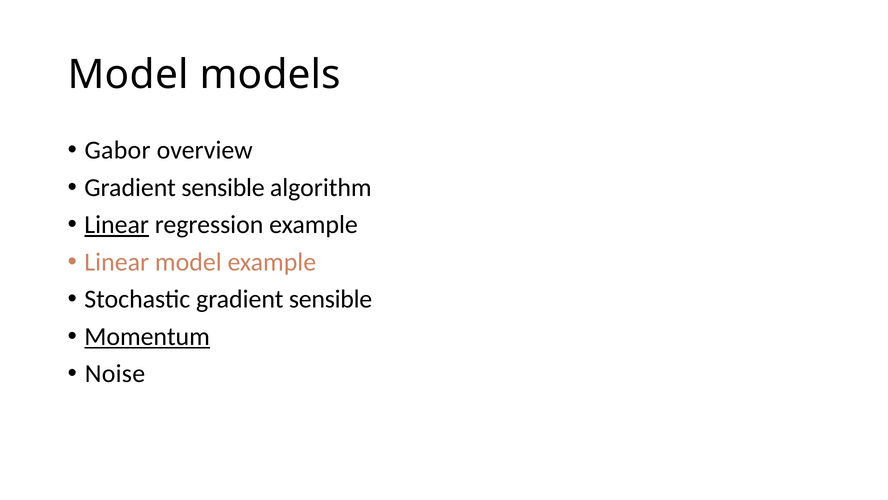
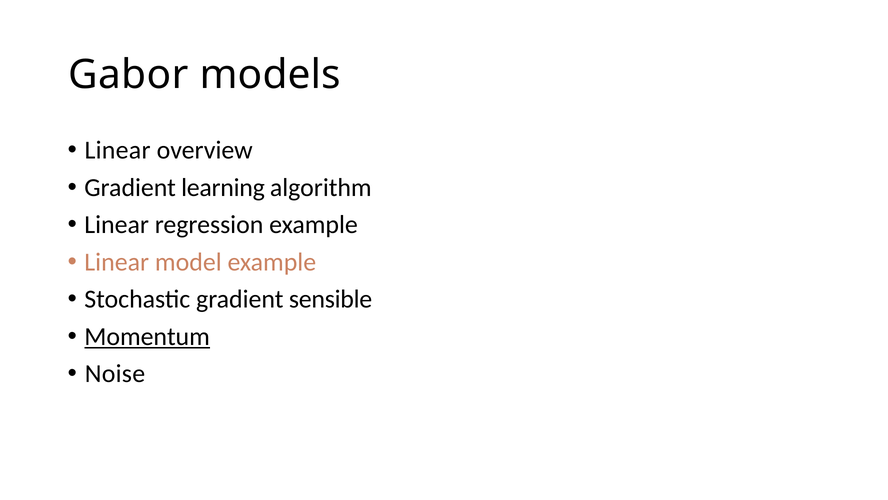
Model at (128, 75): Model -> Gabor
Gabor at (118, 150): Gabor -> Linear
sensible at (223, 187): sensible -> learning
Linear at (117, 225) underline: present -> none
